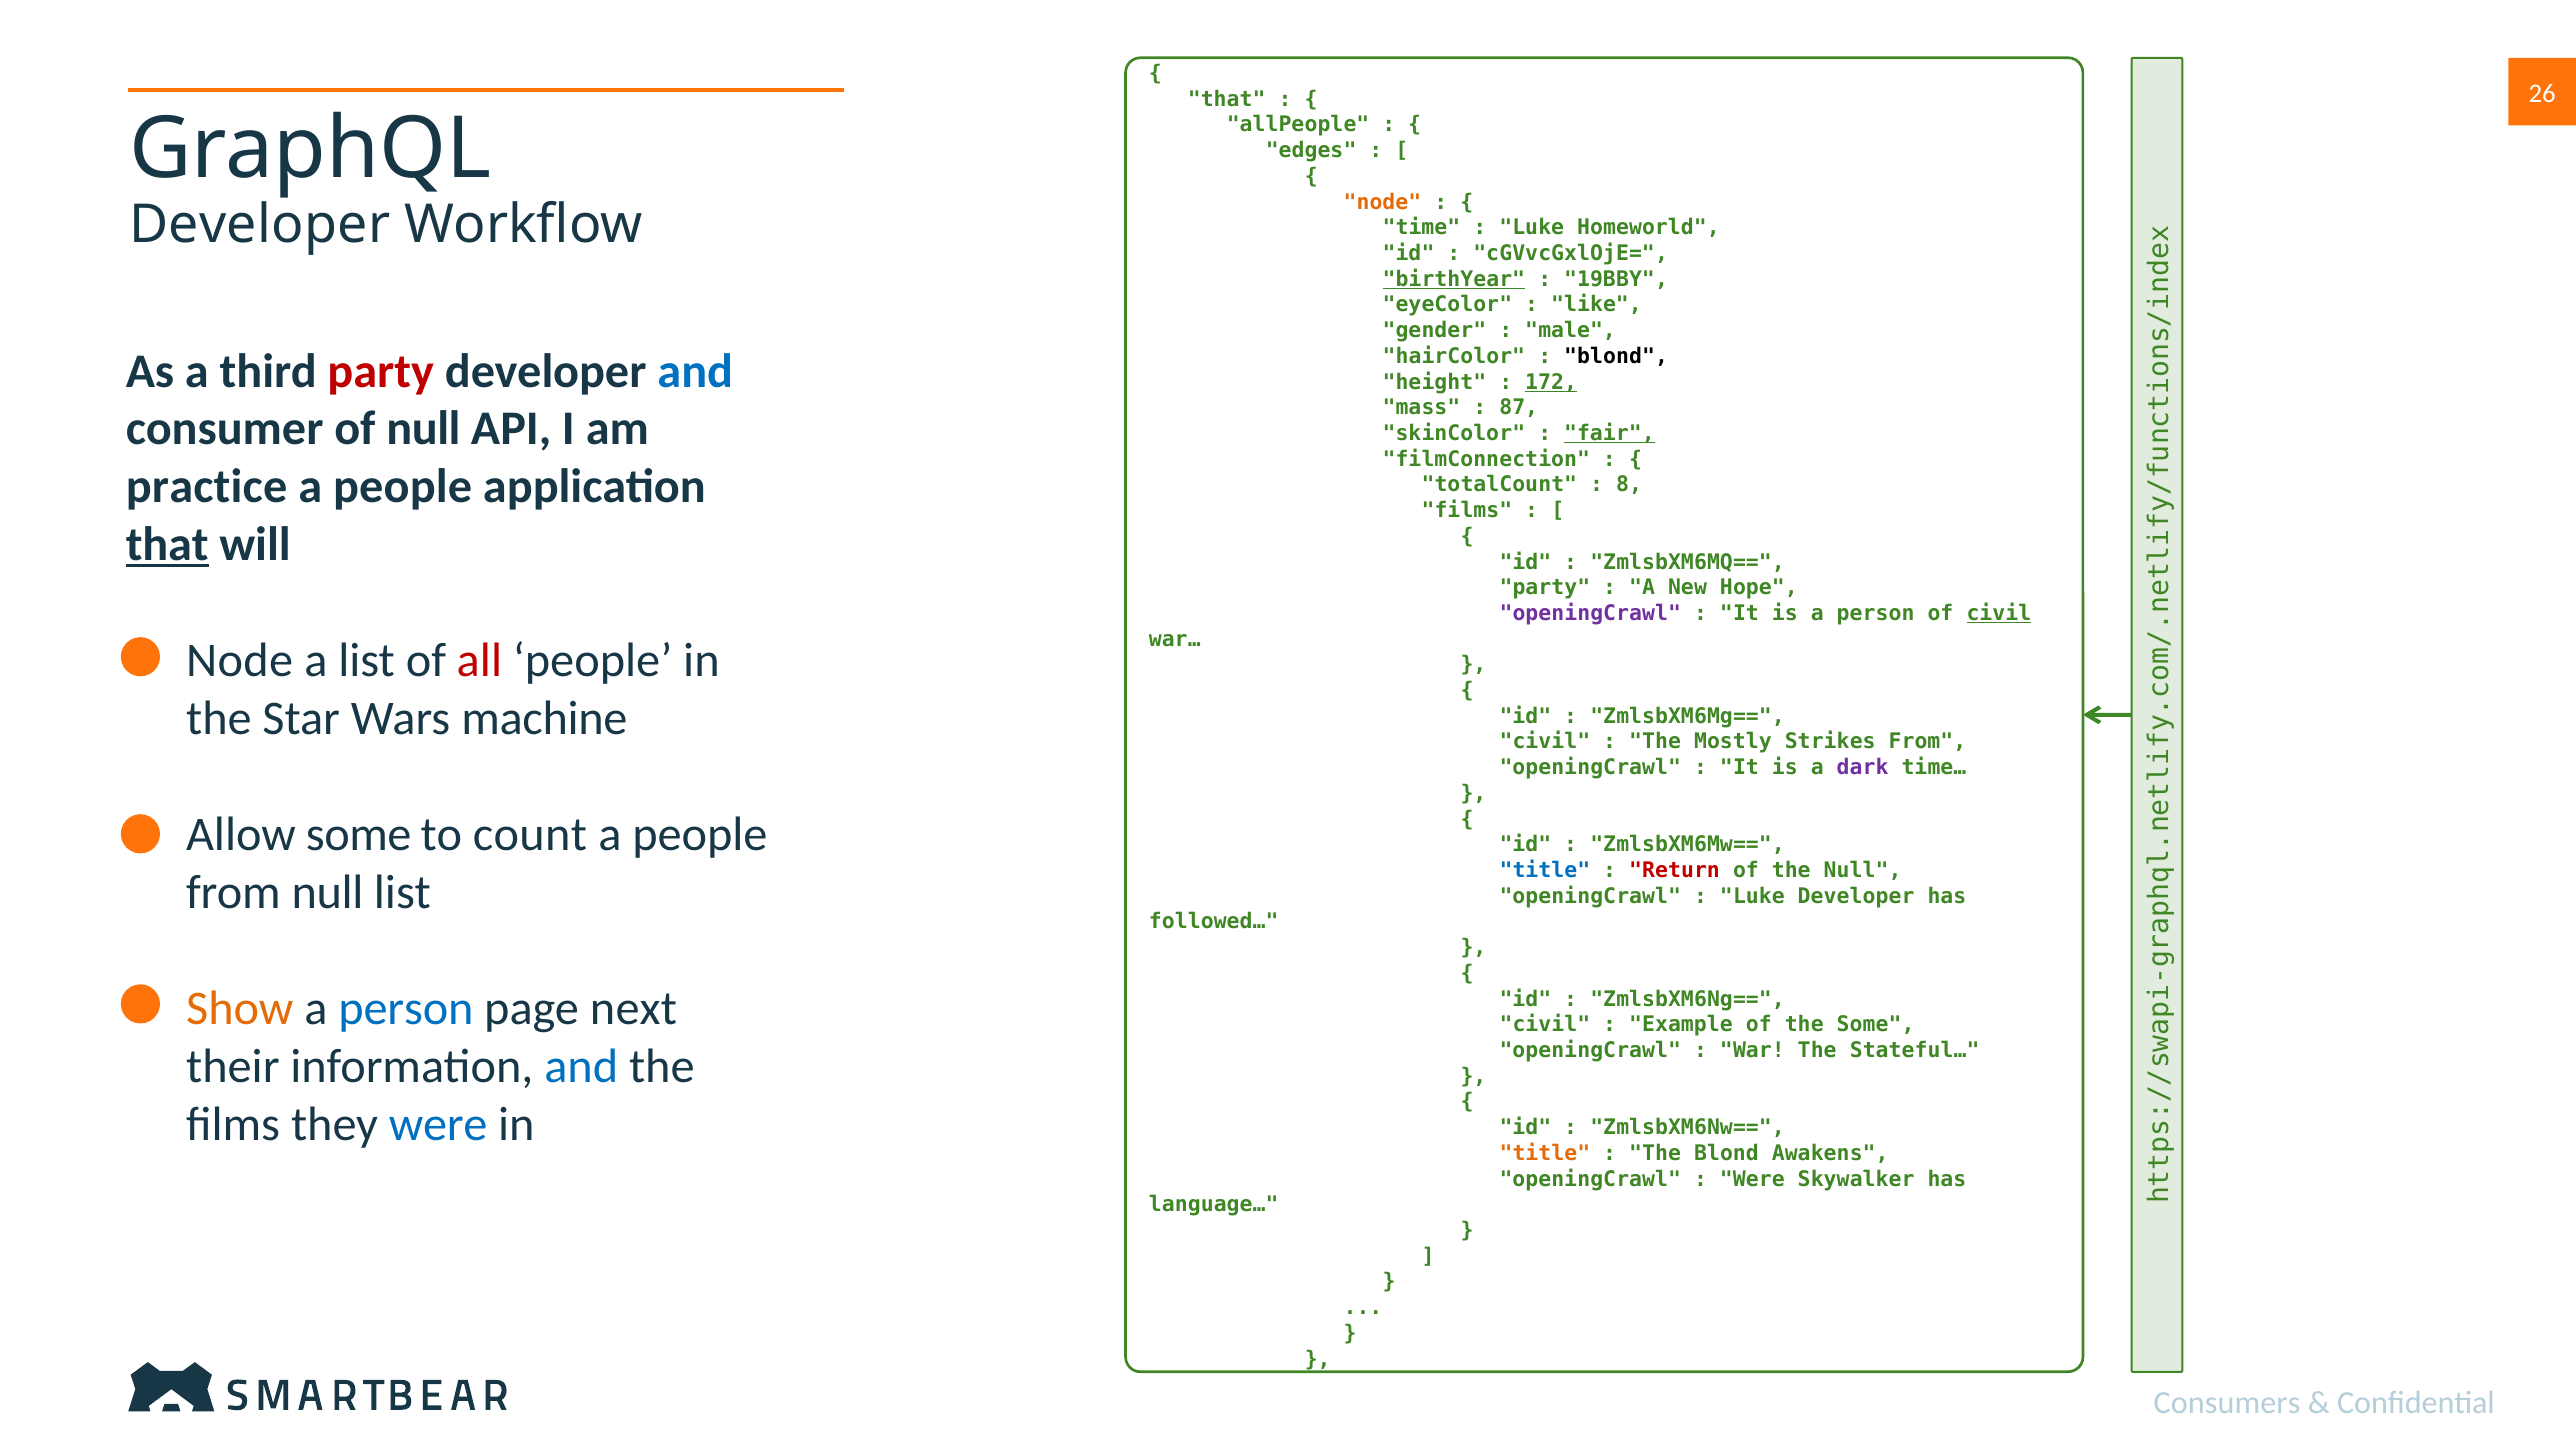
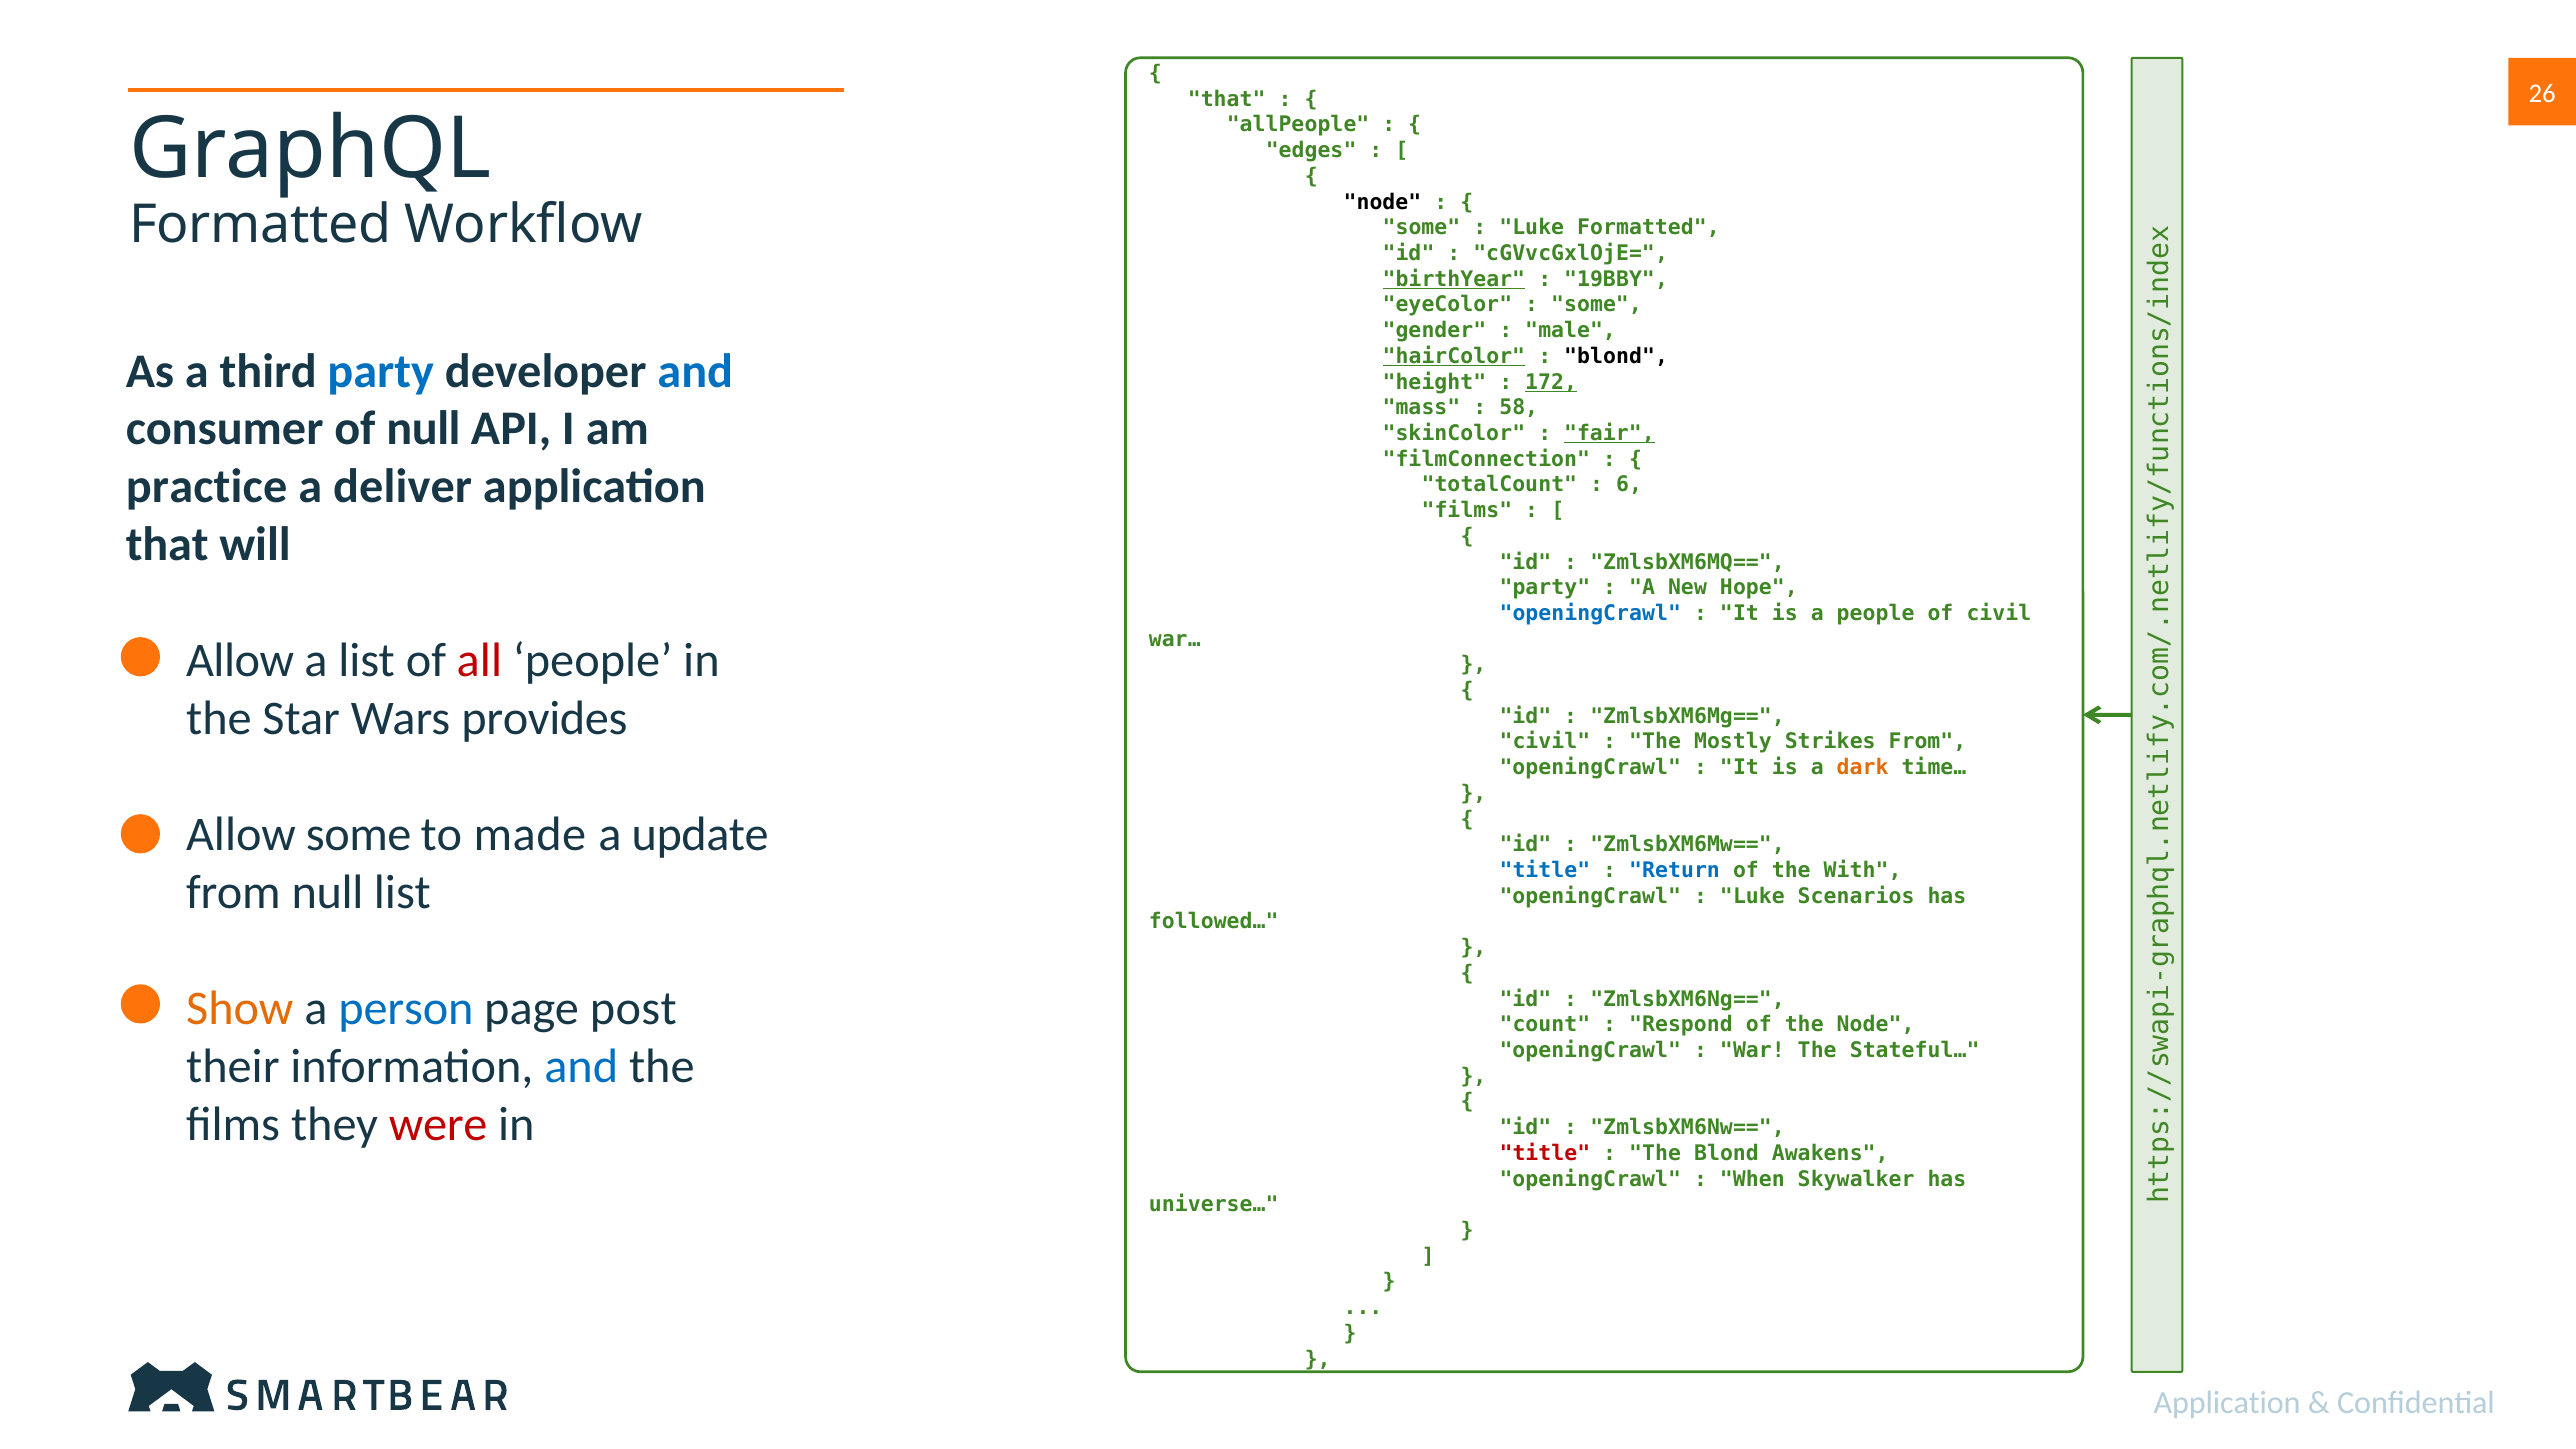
node at (1382, 202) colour: orange -> black
Developer at (260, 225): Developer -> Formatted
time at (1421, 228): time -> some
Luke Homeworld: Homeworld -> Formatted
like at (1597, 305): like -> some
hairColor underline: none -> present
party at (381, 371) colour: red -> blue
87: 87 -> 58
people at (403, 487): people -> deliver
8: 8 -> 6
that at (167, 545) underline: present -> none
openingCrawl at (1590, 613) colour: purple -> blue
is a person: person -> people
civil at (1999, 613) underline: present -> none
Node at (240, 661): Node -> Allow
machine: machine -> provides
dark colour: purple -> orange
count: count -> made
people at (700, 835): people -> update
Return colour: red -> blue
the Null: Null -> With
Luke Developer: Developer -> Scenarios
next: next -> post
civil at (1545, 1025): civil -> count
Example: Example -> Respond
the Some: Some -> Node
were at (438, 1125) colour: blue -> red
title at (1545, 1153) colour: orange -> red
Were at (1752, 1179): Were -> When
language…: language… -> universe…
Consumers at (2227, 1403): Consumers -> Application
